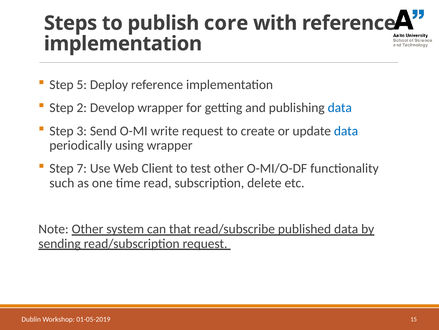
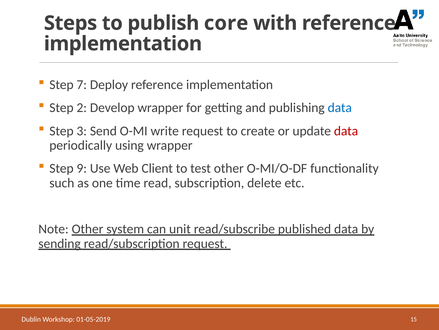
5: 5 -> 7
data at (346, 131) colour: blue -> red
7: 7 -> 9
that: that -> unit
